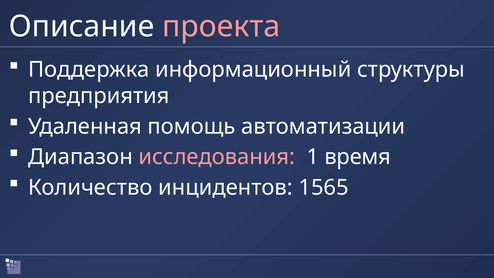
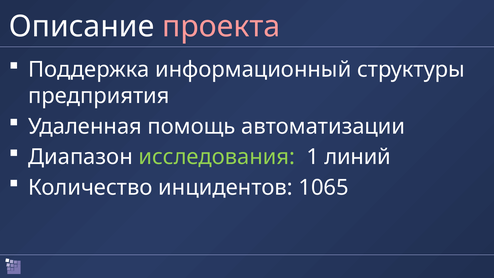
исследования colour: pink -> light green
время: время -> линий
1565: 1565 -> 1065
